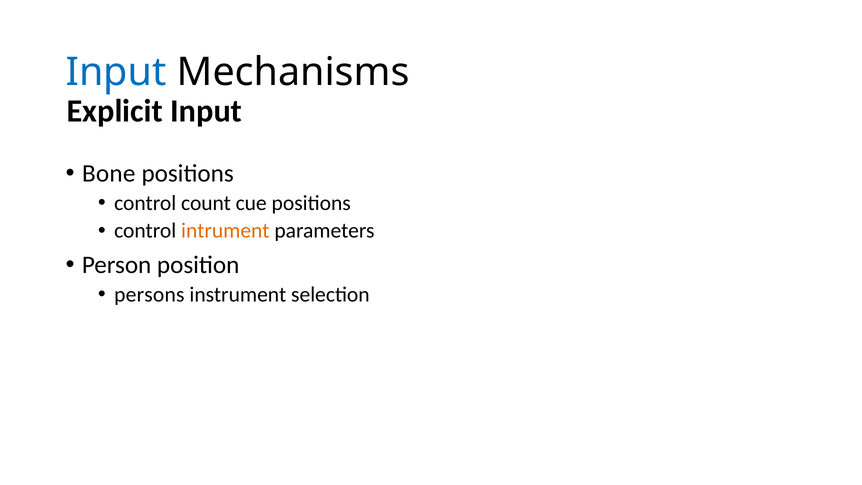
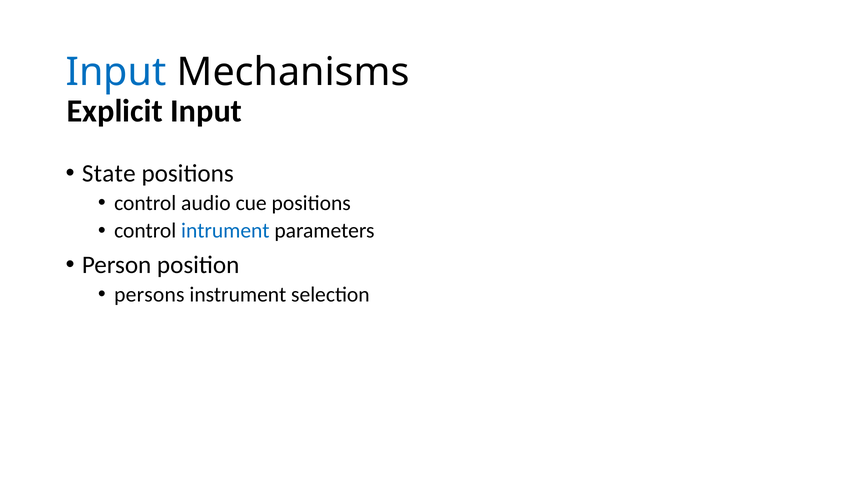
Bone: Bone -> State
count: count -> audio
intrument colour: orange -> blue
